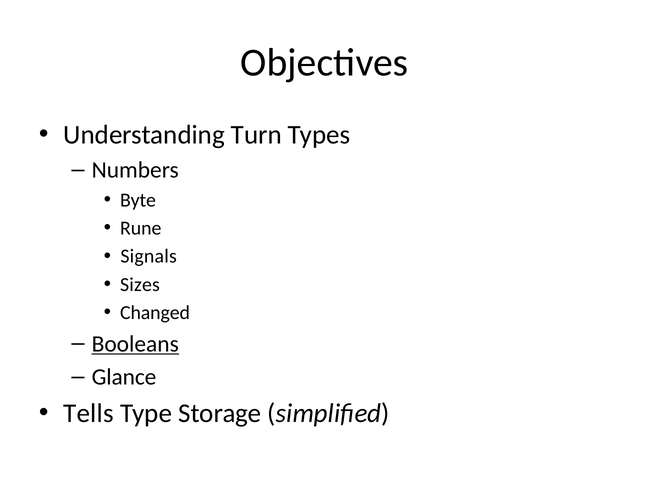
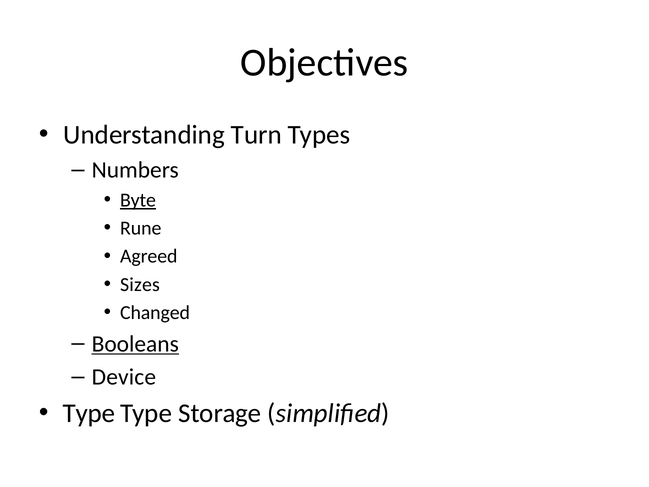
Byte underline: none -> present
Signals: Signals -> Agreed
Glance: Glance -> Device
Tells at (89, 413): Tells -> Type
